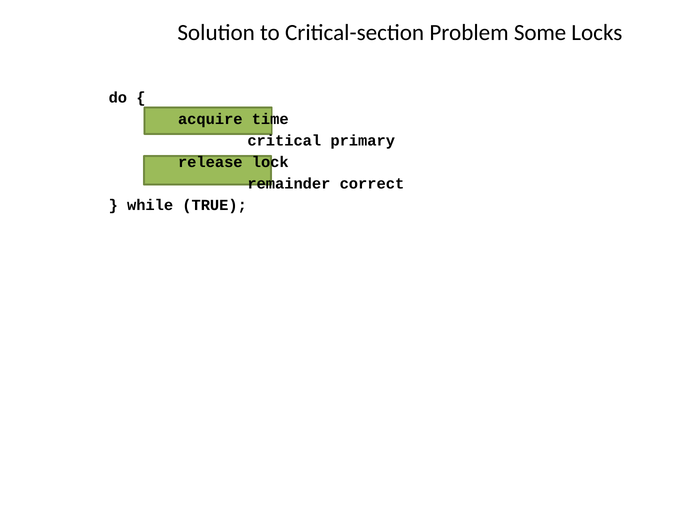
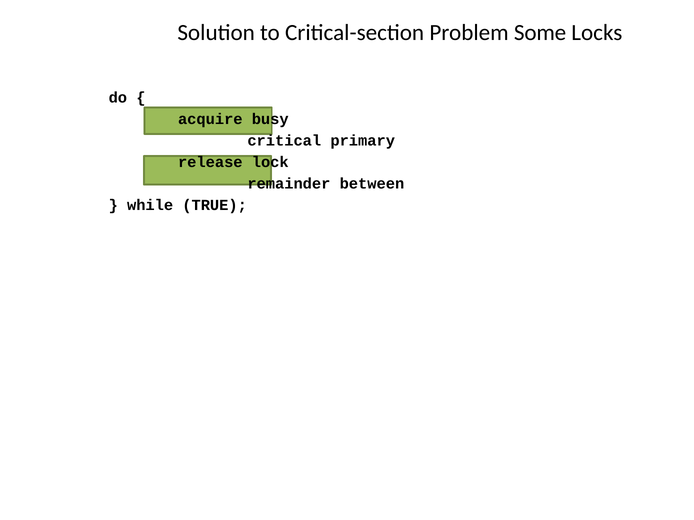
time: time -> busy
correct: correct -> between
